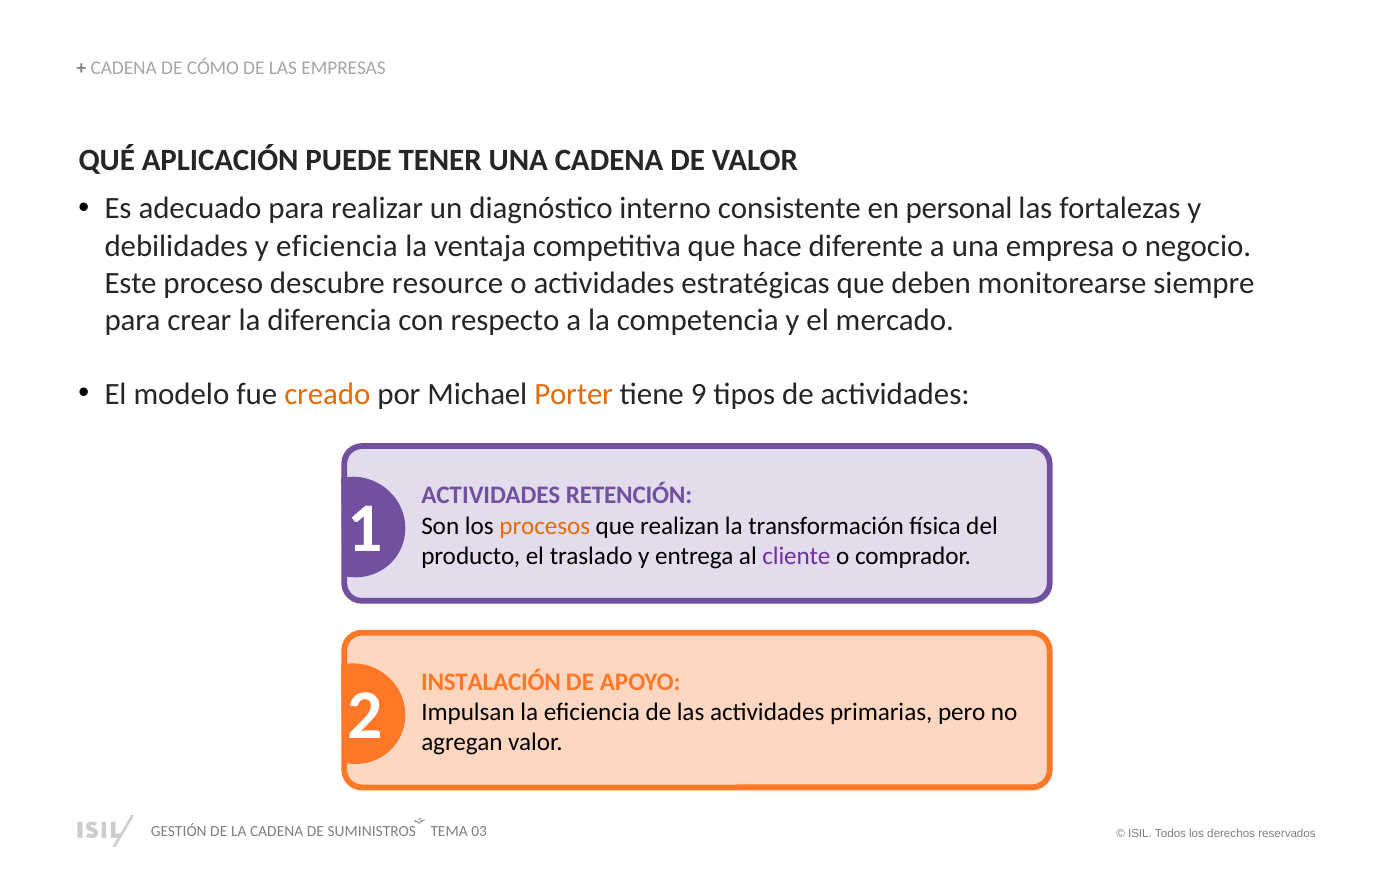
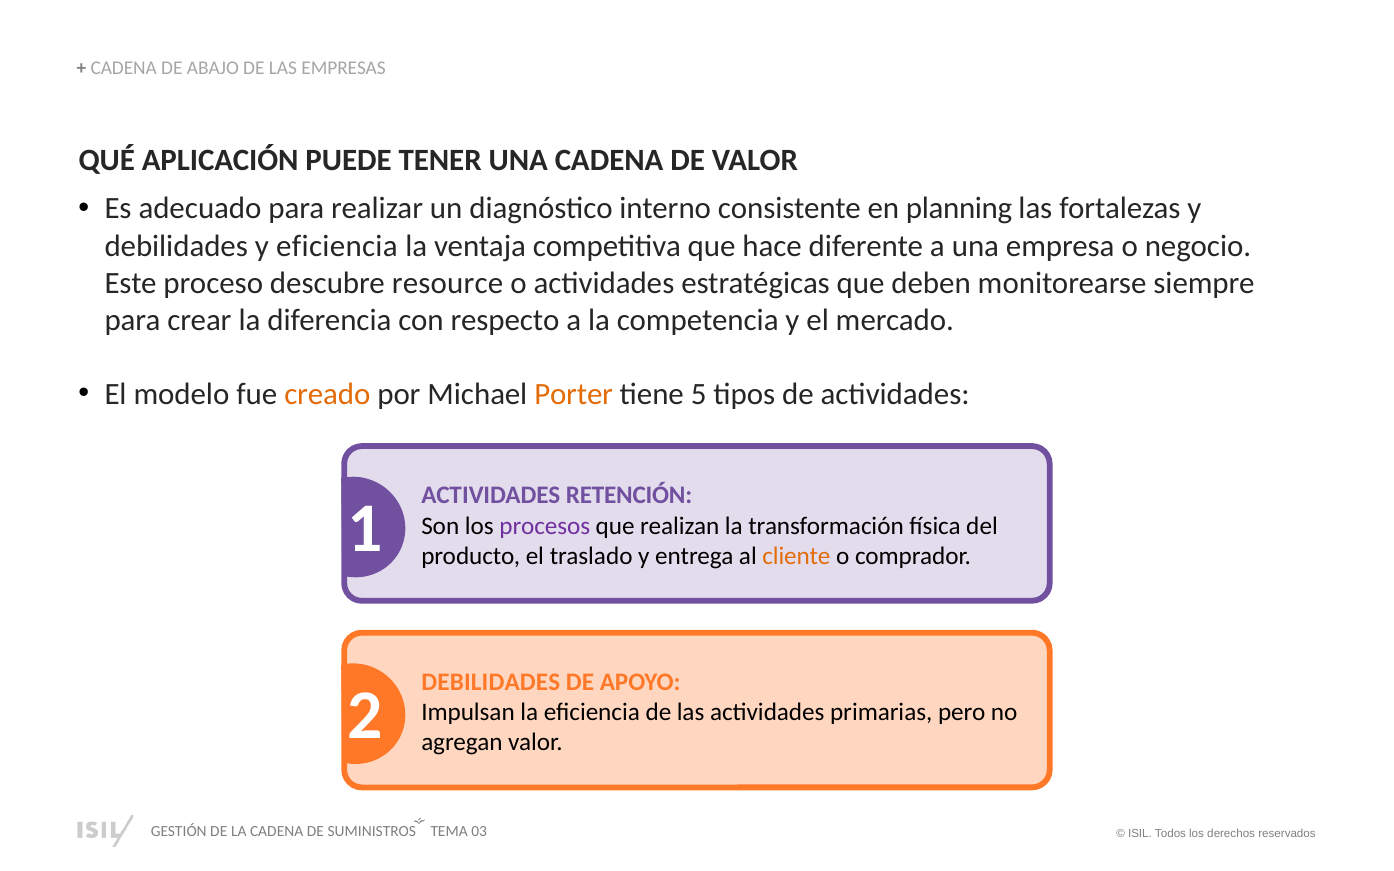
CÓMO: CÓMO -> ABAJO
personal: personal -> planning
9: 9 -> 5
procesos colour: orange -> purple
cliente colour: purple -> orange
INSTALACIÓN at (491, 682): INSTALACIÓN -> DEBILIDADES
